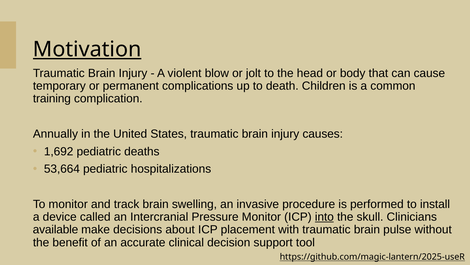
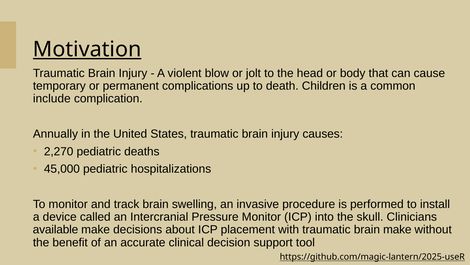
training: training -> include
1,692: 1,692 -> 2,270
53,664: 53,664 -> 45,000
into underline: present -> none
brain pulse: pulse -> make
